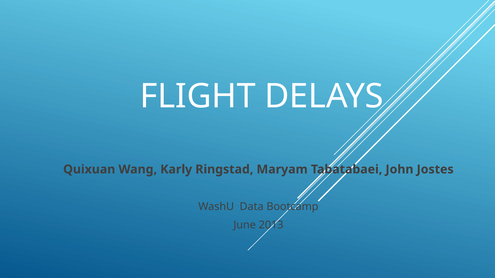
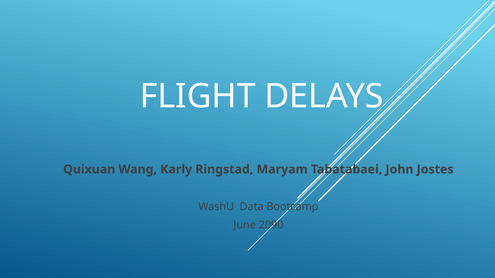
2013: 2013 -> 2090
